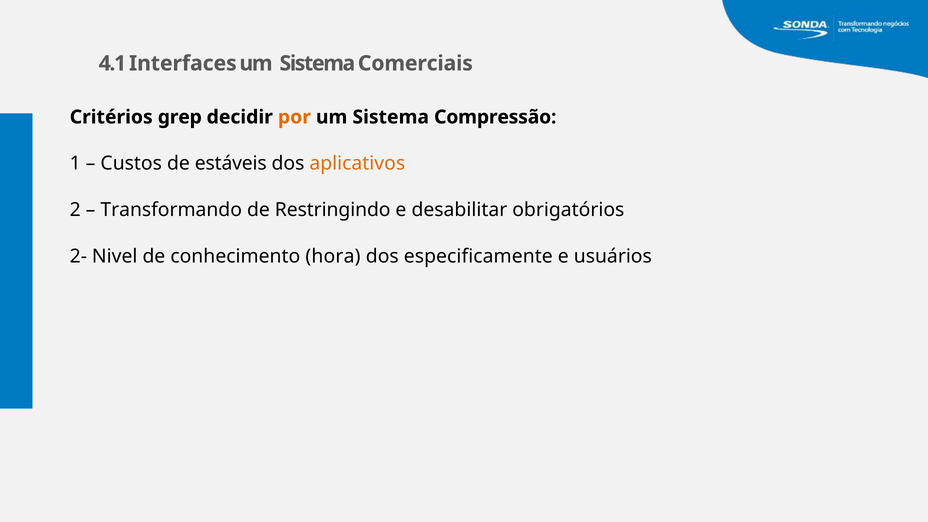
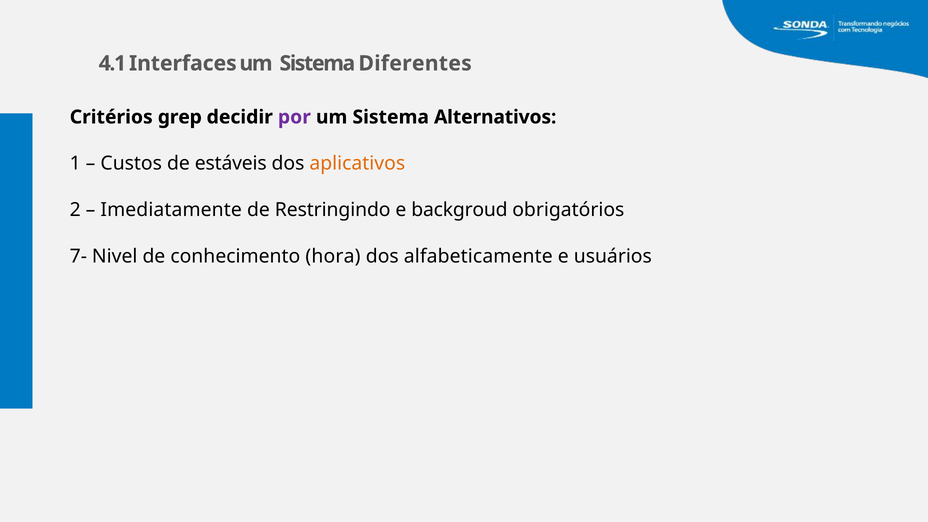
Comerciais: Comerciais -> Diferentes
por colour: orange -> purple
Compressão: Compressão -> Alternativos
Transformando: Transformando -> Imediatamente
desabilitar: desabilitar -> backgroud
2-: 2- -> 7-
especificamente: especificamente -> alfabeticamente
